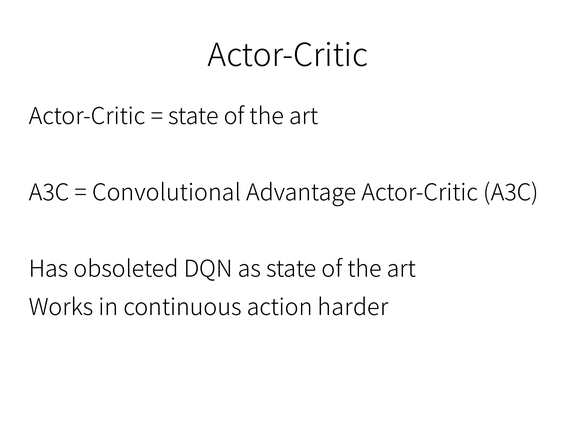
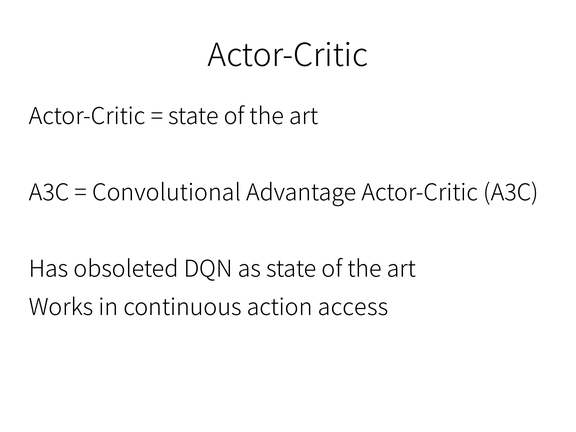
harder: harder -> access
